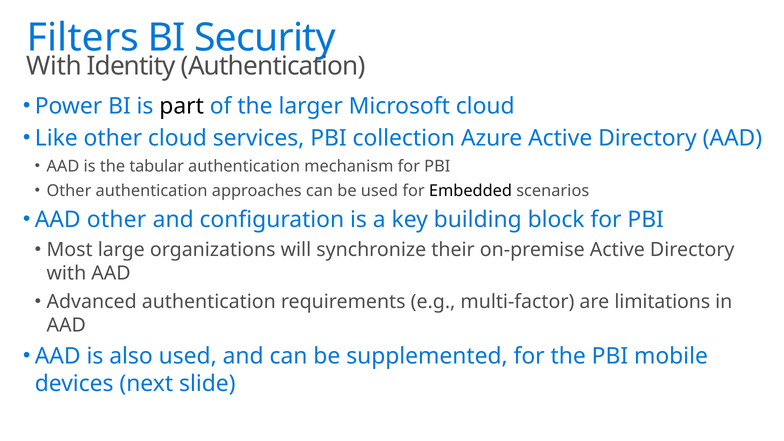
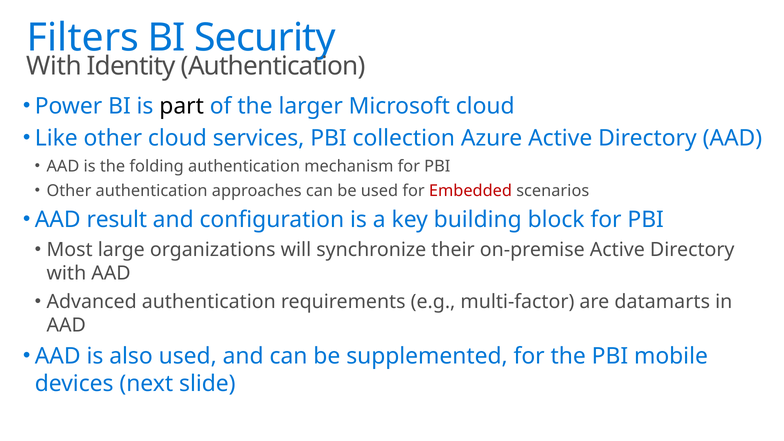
tabular: tabular -> folding
Embedded colour: black -> red
AAD other: other -> result
limitations: limitations -> datamarts
